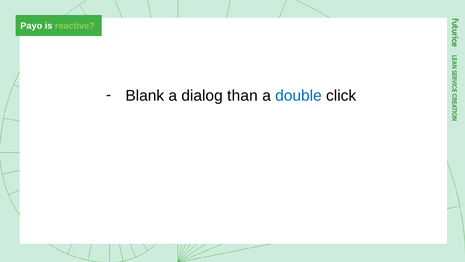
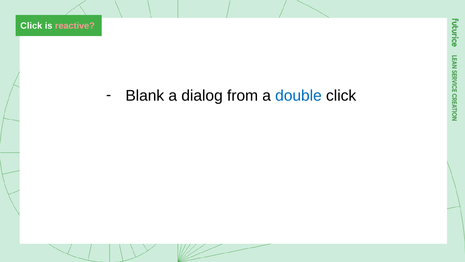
Payo at (31, 26): Payo -> Click
reactive colour: light green -> pink
than: than -> from
